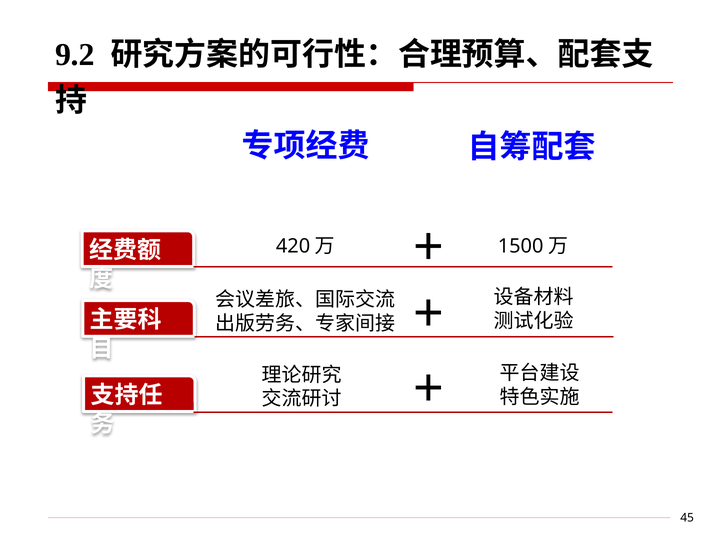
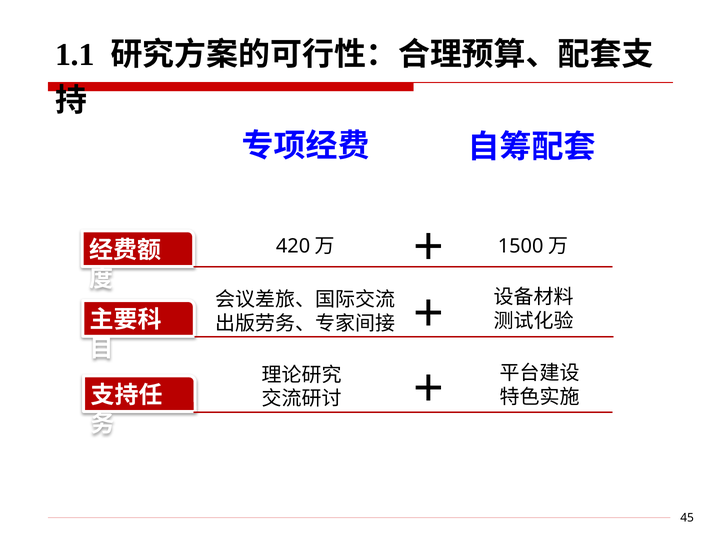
9.2: 9.2 -> 1.1
